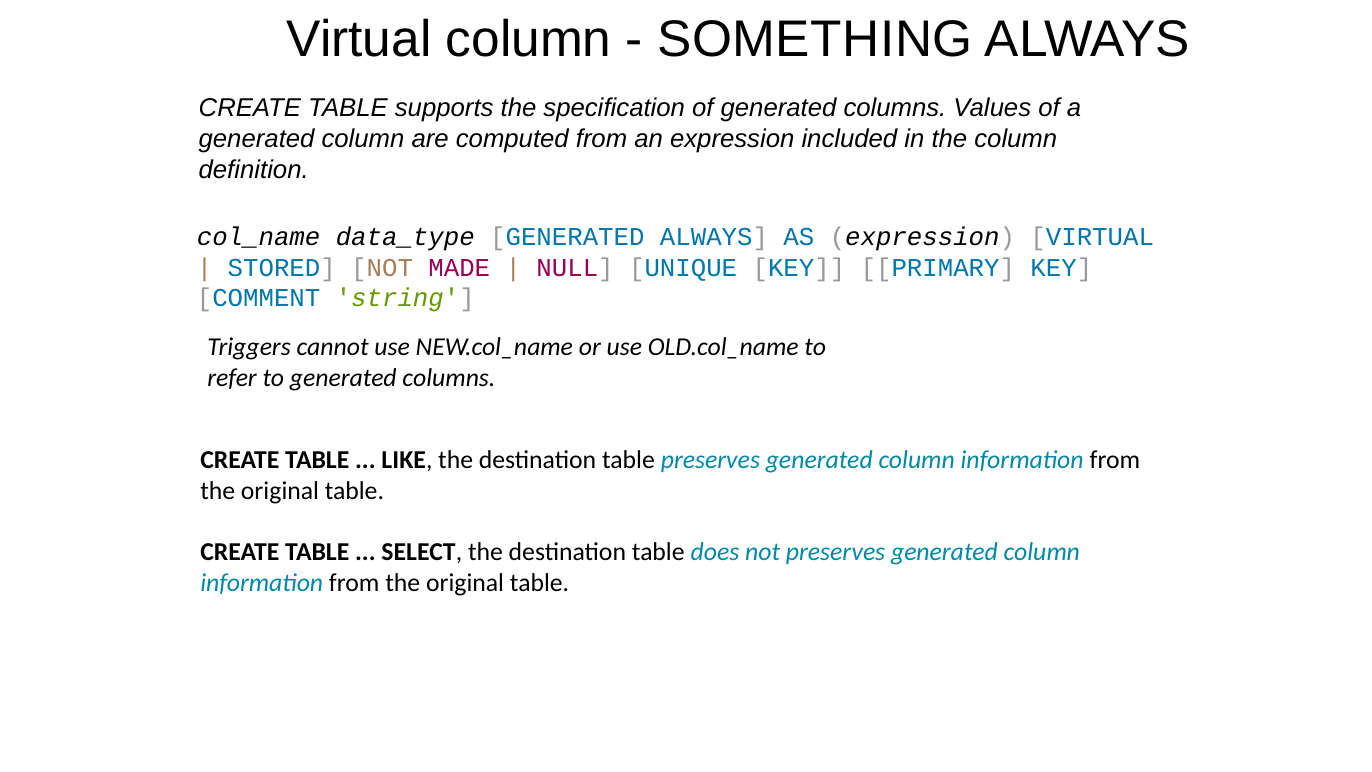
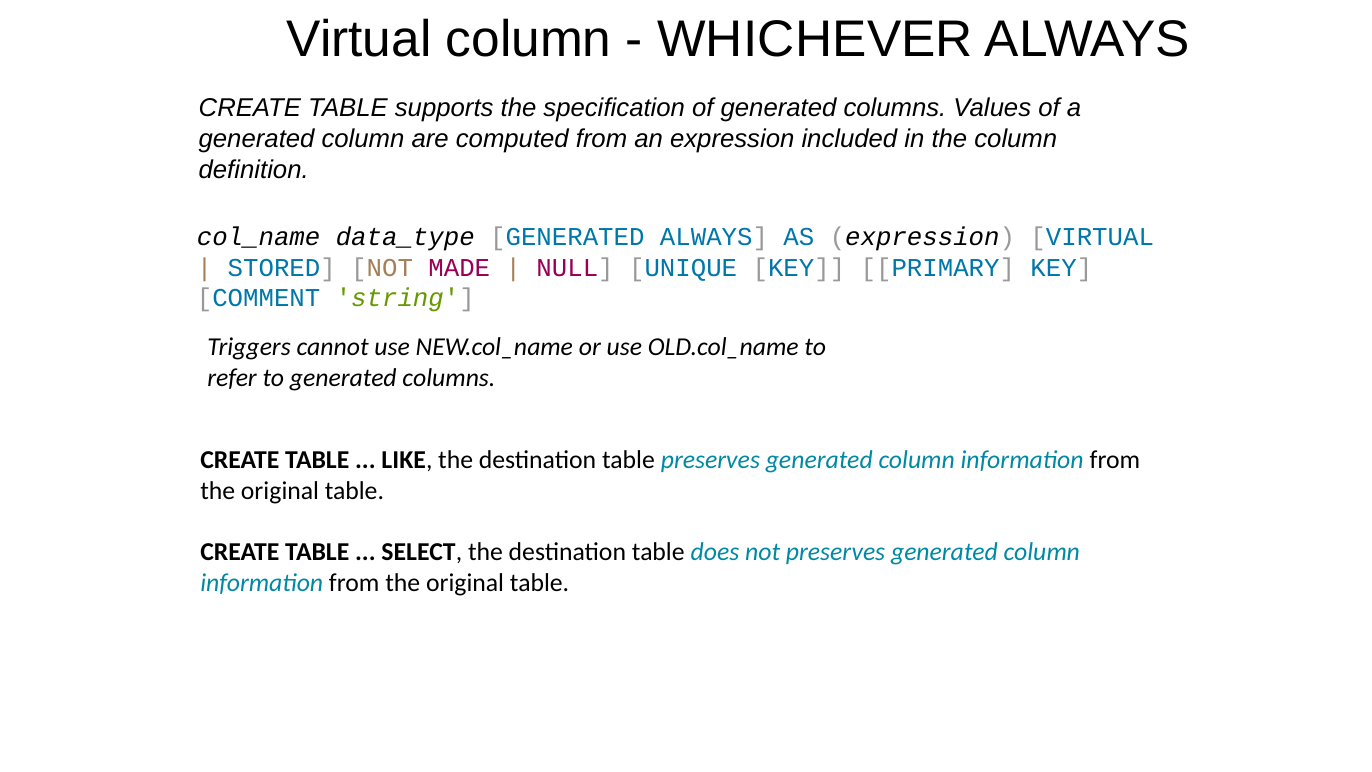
SOMETHING: SOMETHING -> WHICHEVER
